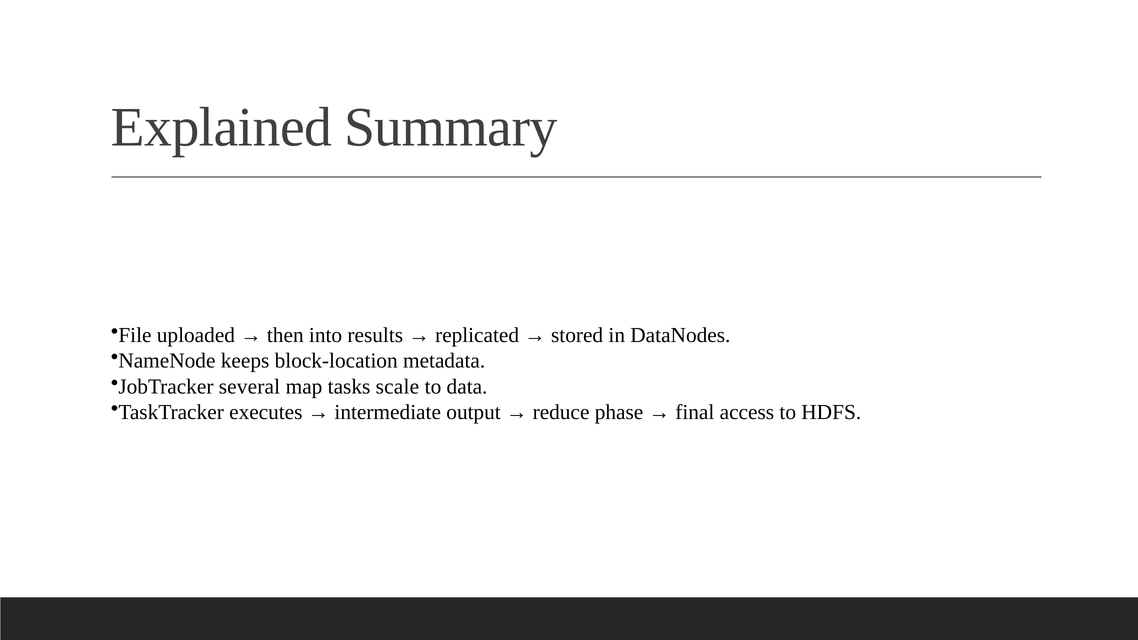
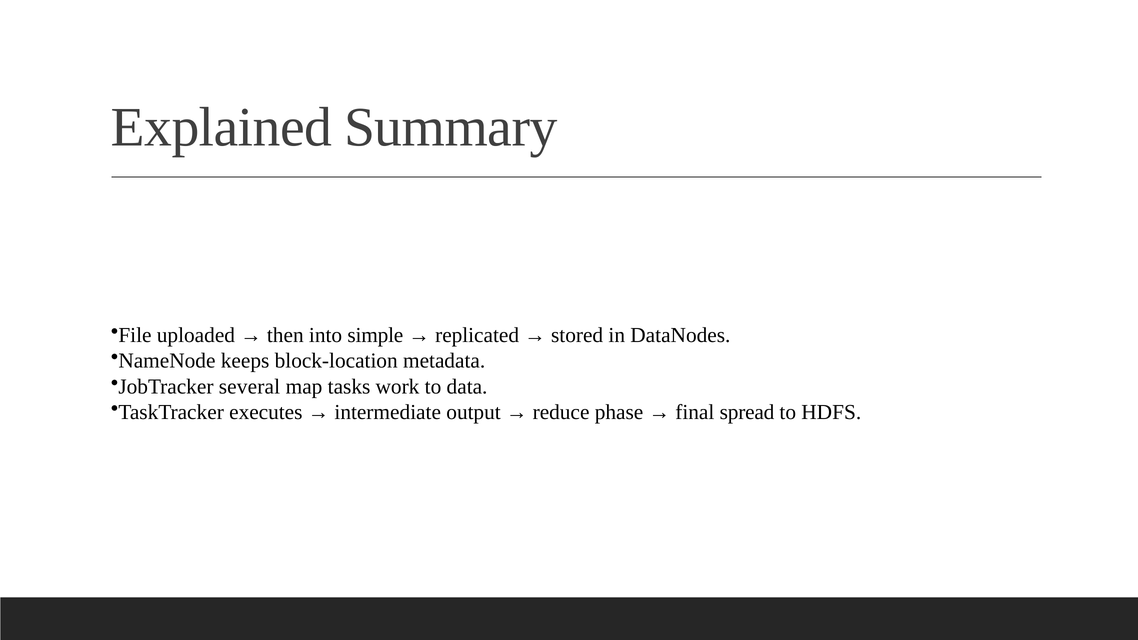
results: results -> simple
scale: scale -> work
access: access -> spread
